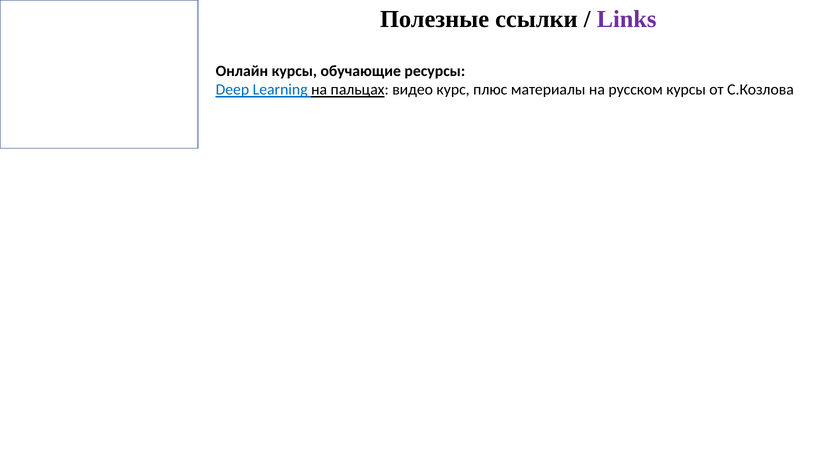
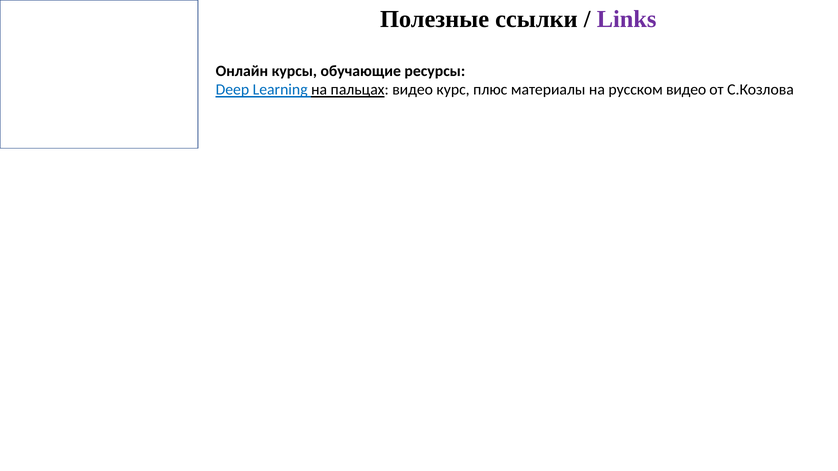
русском курсы: курсы -> видео
